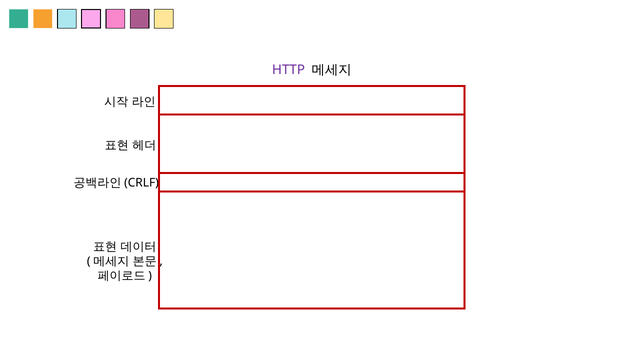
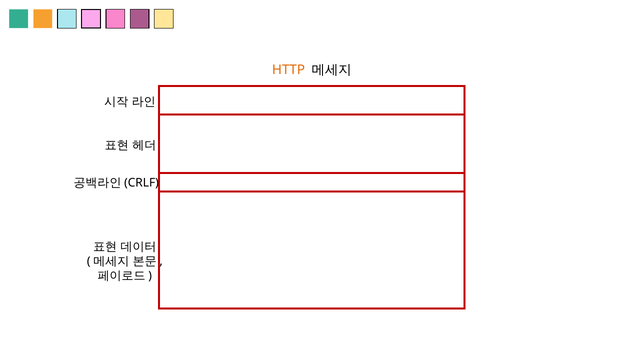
HTTP colour: purple -> orange
